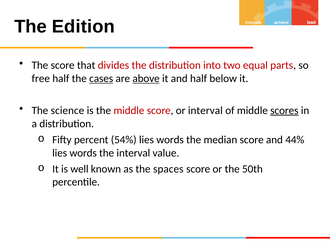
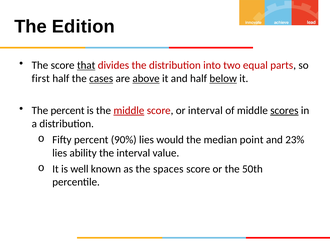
that underline: none -> present
free: free -> first
below underline: none -> present
The science: science -> percent
middle at (129, 110) underline: none -> present
54%: 54% -> 90%
words at (170, 139): words -> would
median score: score -> point
44%: 44% -> 23%
words at (83, 153): words -> ability
